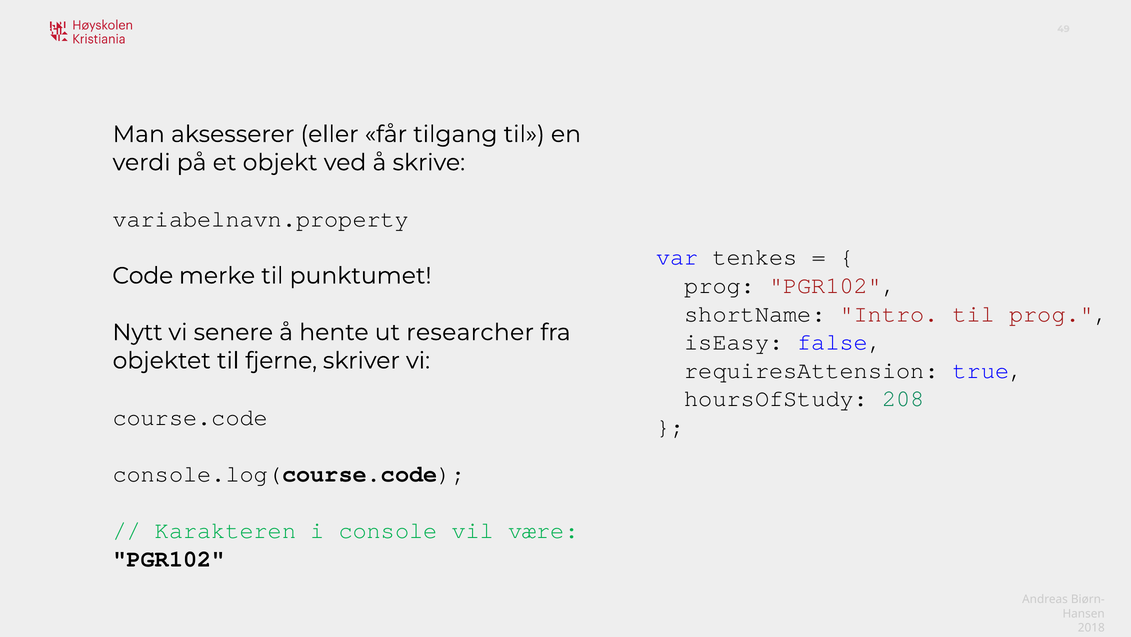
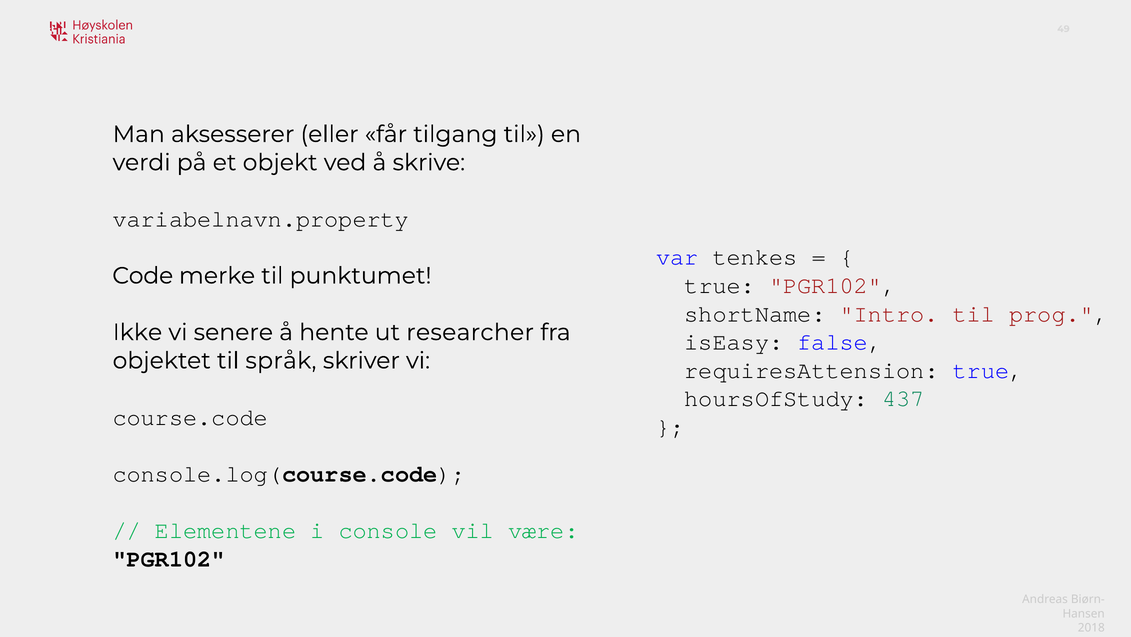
prog at (720, 285): prog -> true
Nytt: Nytt -> Ikke
fjerne: fjerne -> språk
208: 208 -> 437
Karakteren: Karakteren -> Elementene
